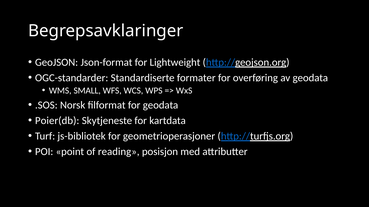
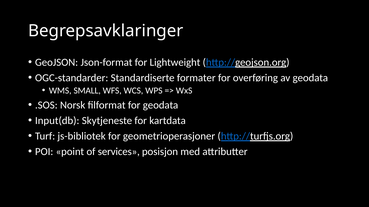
Poier(db: Poier(db -> Input(db
reading: reading -> services
